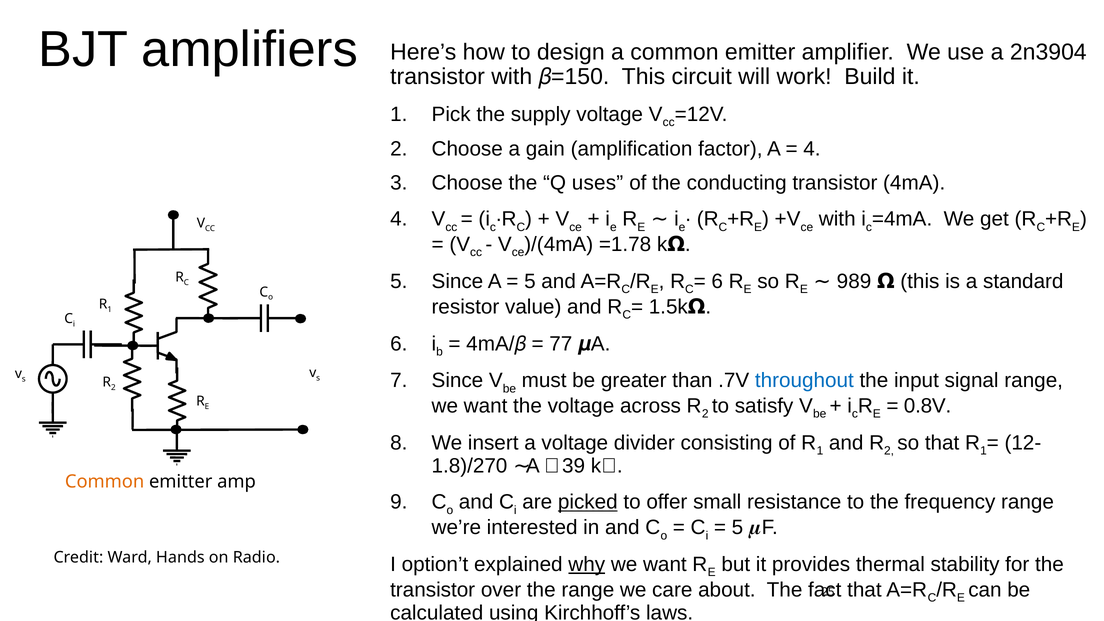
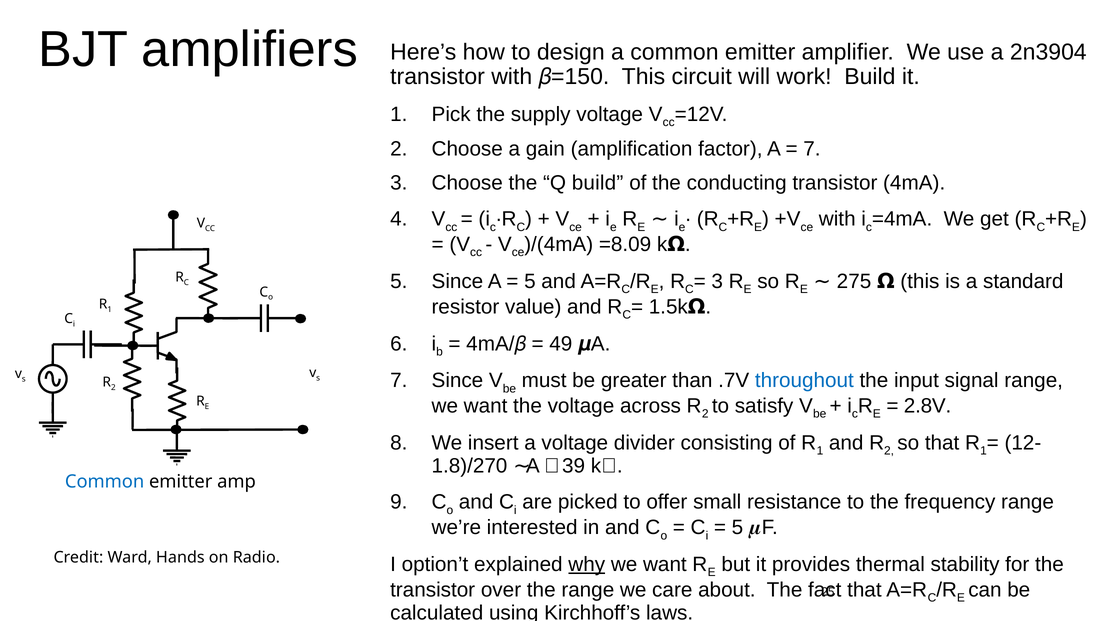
4 at (812, 149): 4 -> 7
Q uses: uses -> build
=1.78: =1.78 -> =8.09
6 at (717, 281): 6 -> 3
989: 989 -> 275
77: 77 -> 49
0.8V: 0.8V -> 2.8V
Common at (105, 482) colour: orange -> blue
picked underline: present -> none
